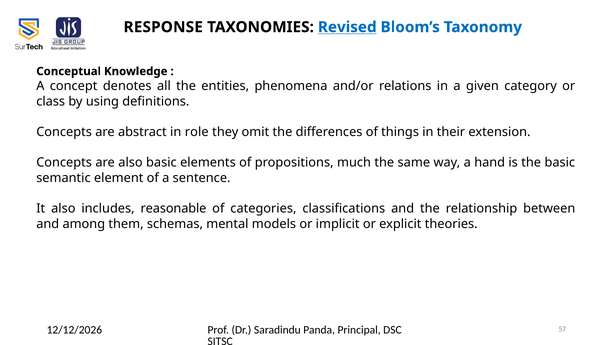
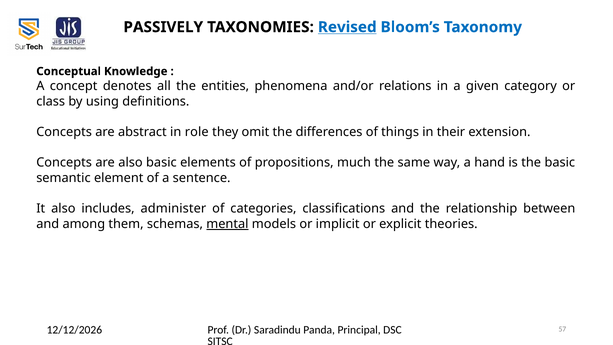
RESPONSE: RESPONSE -> PASSIVELY
reasonable: reasonable -> administer
mental underline: none -> present
